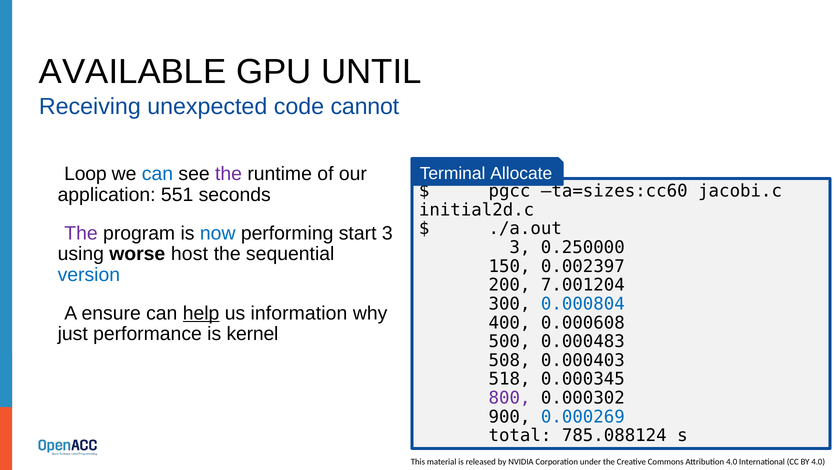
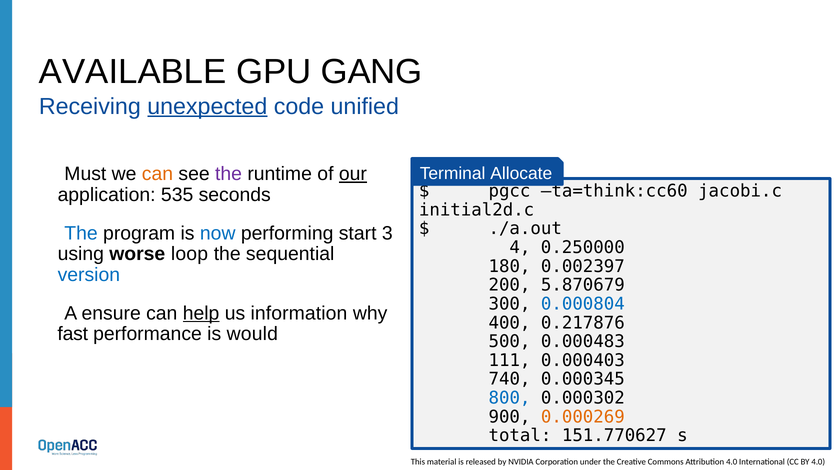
UNTIL: UNTIL -> GANG
unexpected underline: none -> present
cannot: cannot -> unified
Loop: Loop -> Must
can at (157, 174) colour: blue -> orange
our underline: none -> present
ta=sizes:cc60: ta=sizes:cc60 -> ta=think:cc60
551: 551 -> 535
The at (81, 233) colour: purple -> blue
3 at (520, 248): 3 -> 4
host: host -> loop
150: 150 -> 180
7.001204: 7.001204 -> 5.870679
0.000608: 0.000608 -> 0.217876
just: just -> fast
kernel: kernel -> would
508: 508 -> 111
518: 518 -> 740
800 colour: purple -> blue
0.000269 colour: blue -> orange
785.088124: 785.088124 -> 151.770627
